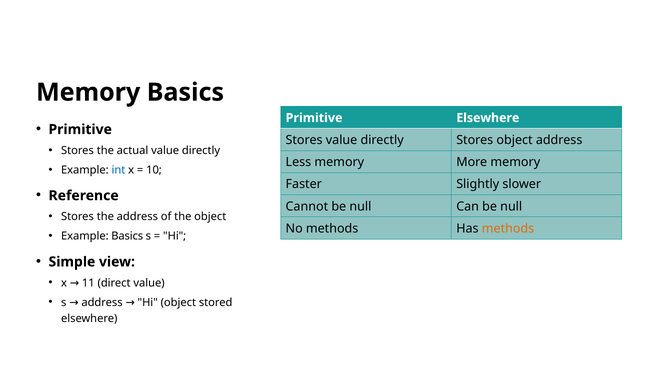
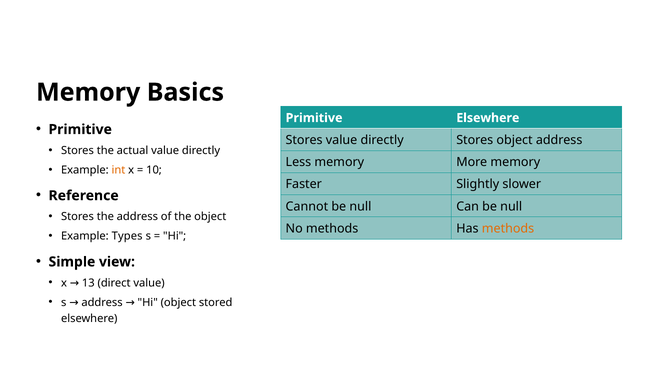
int colour: blue -> orange
Example Basics: Basics -> Types
11: 11 -> 13
